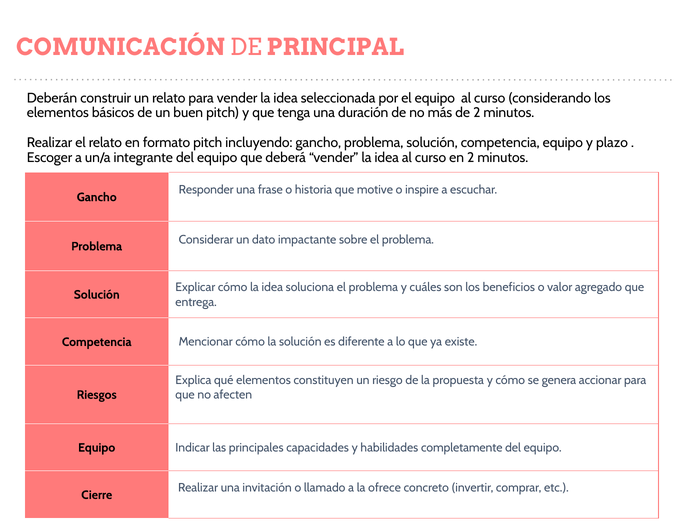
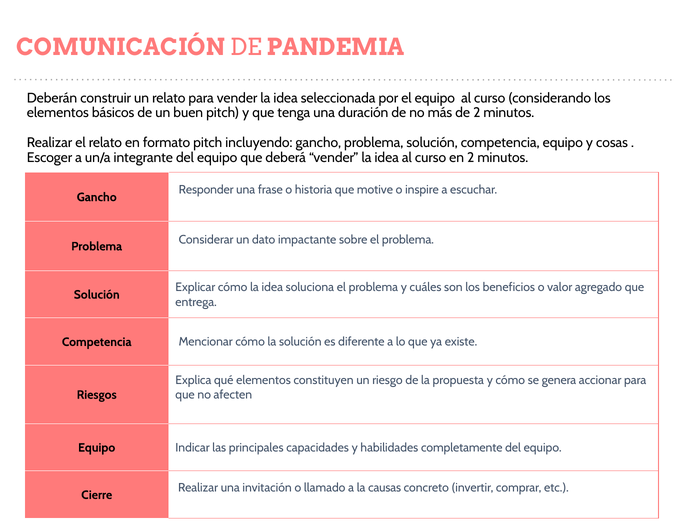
PRINCIPAL: PRINCIPAL -> PANDEMIA
plazo: plazo -> cosas
ofrece: ofrece -> causas
